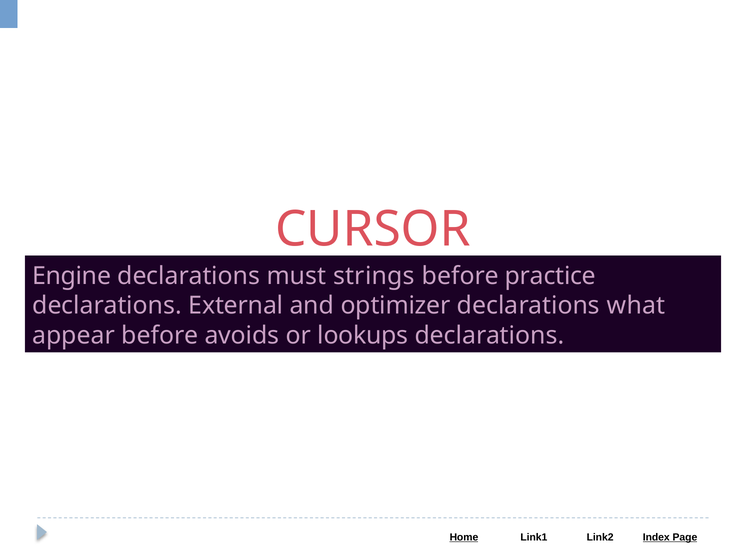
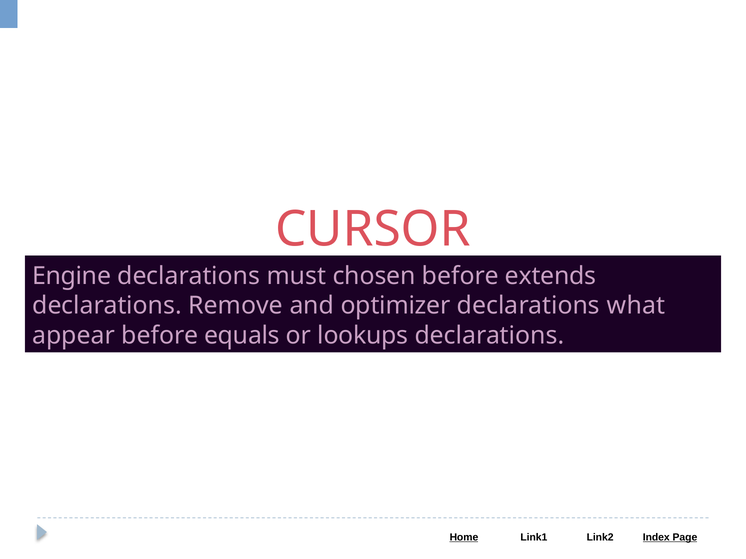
strings: strings -> chosen
practice: practice -> extends
External: External -> Remove
avoids: avoids -> equals
